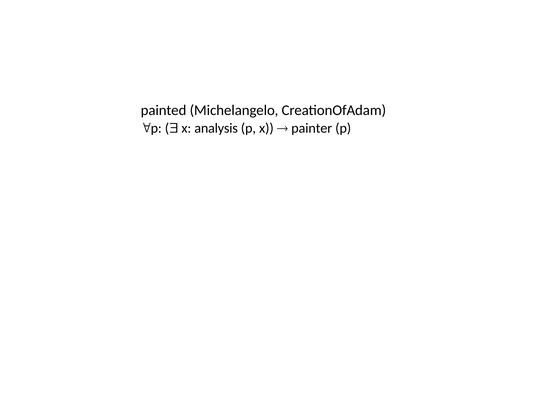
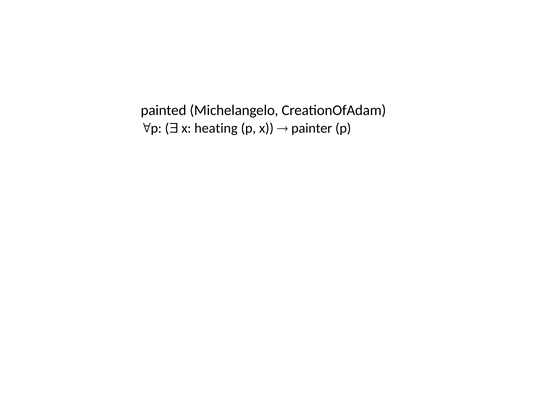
analysis: analysis -> heating
